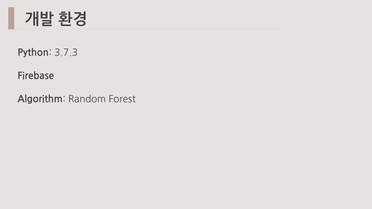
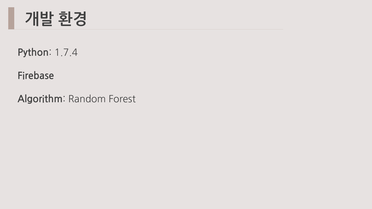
3.7.3: 3.7.3 -> 1.7.4
